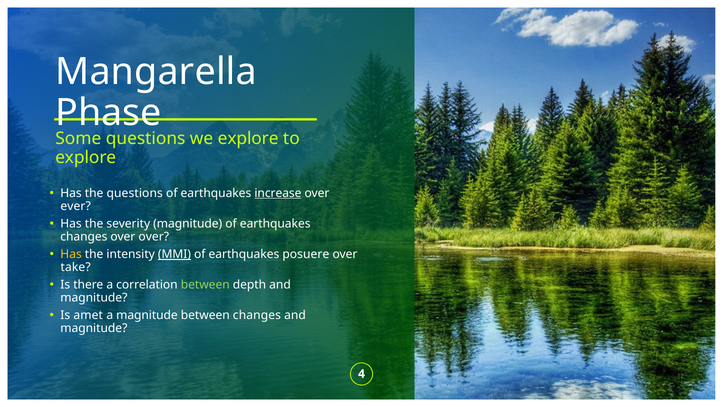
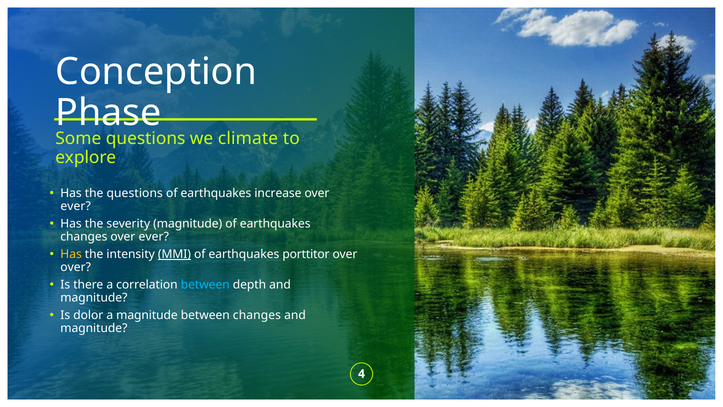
Mangarella: Mangarella -> Conception
we explore: explore -> climate
increase underline: present -> none
over at (154, 237): over -> ever
posuere: posuere -> porttitor
take at (76, 267): take -> over
between at (205, 285) colour: light green -> light blue
amet: amet -> dolor
